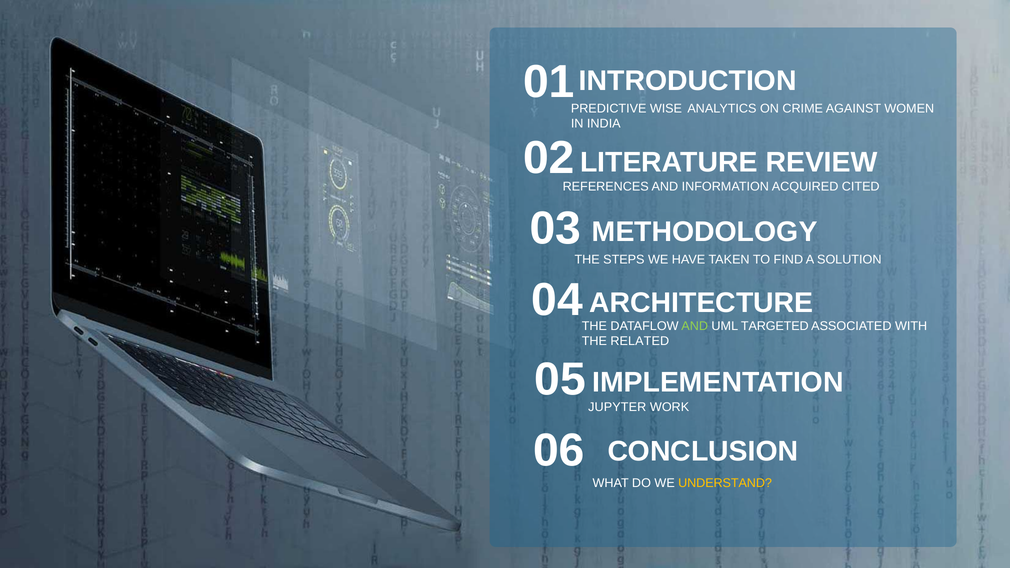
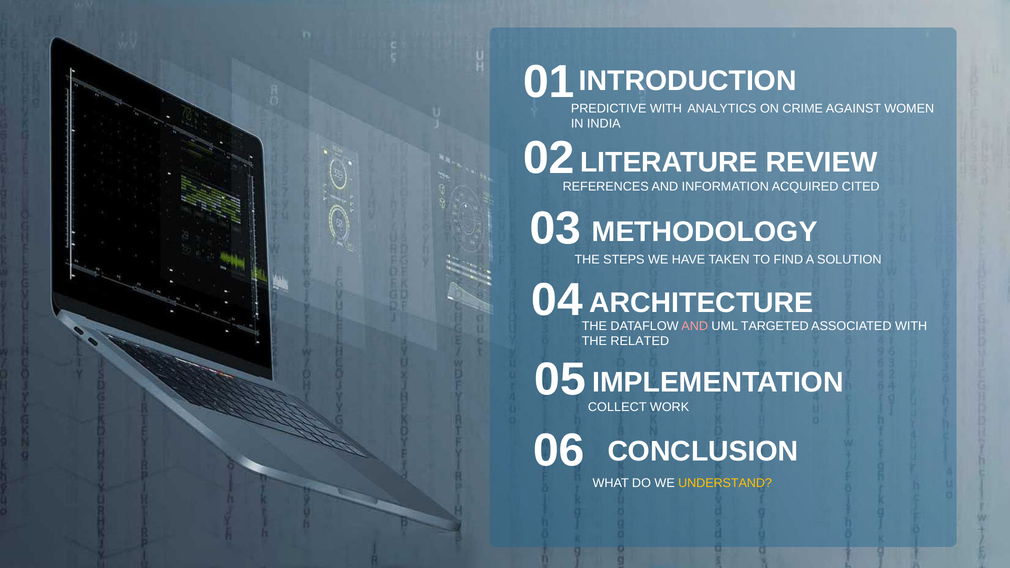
PREDICTIVE WISE: WISE -> WITH
AND at (695, 326) colour: light green -> pink
JUPYTER: JUPYTER -> COLLECT
